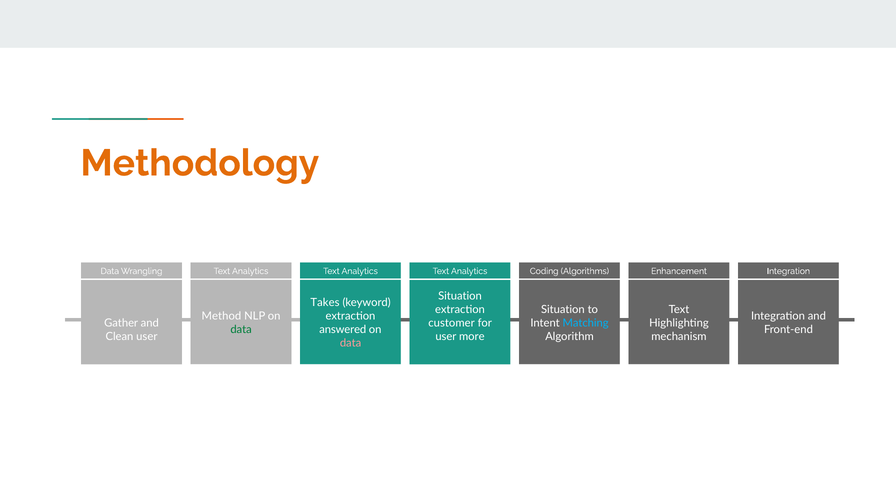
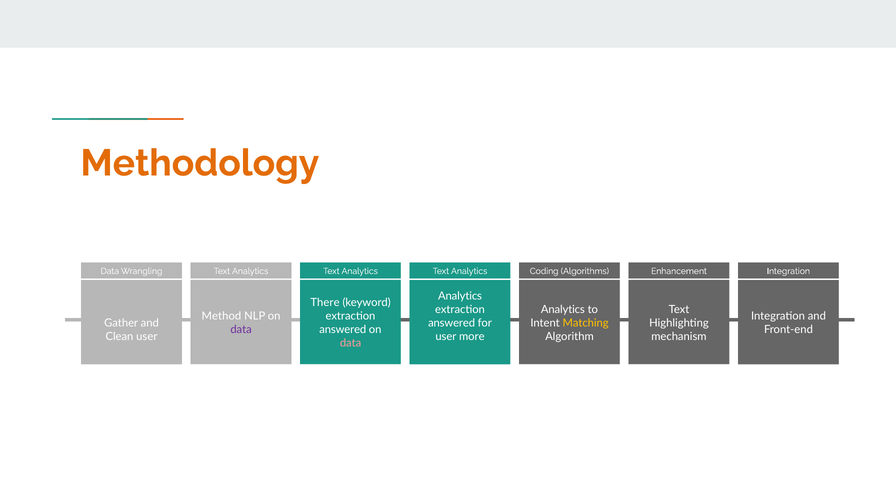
Situation at (460, 296): Situation -> Analytics
Takes: Takes -> There
Situation at (563, 309): Situation -> Analytics
customer at (452, 323): customer -> answered
Matching colour: light blue -> yellow
data at (241, 330) colour: green -> purple
